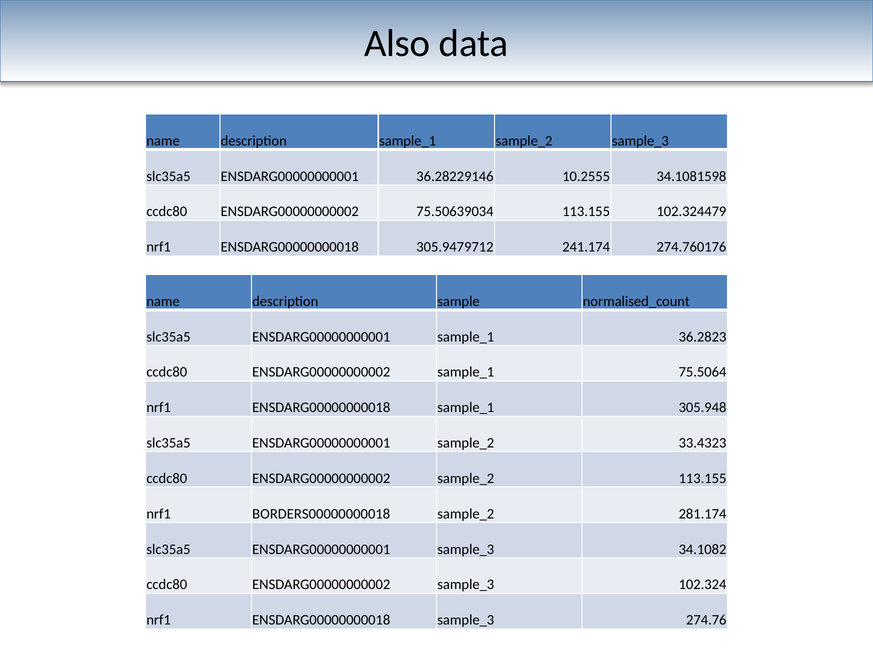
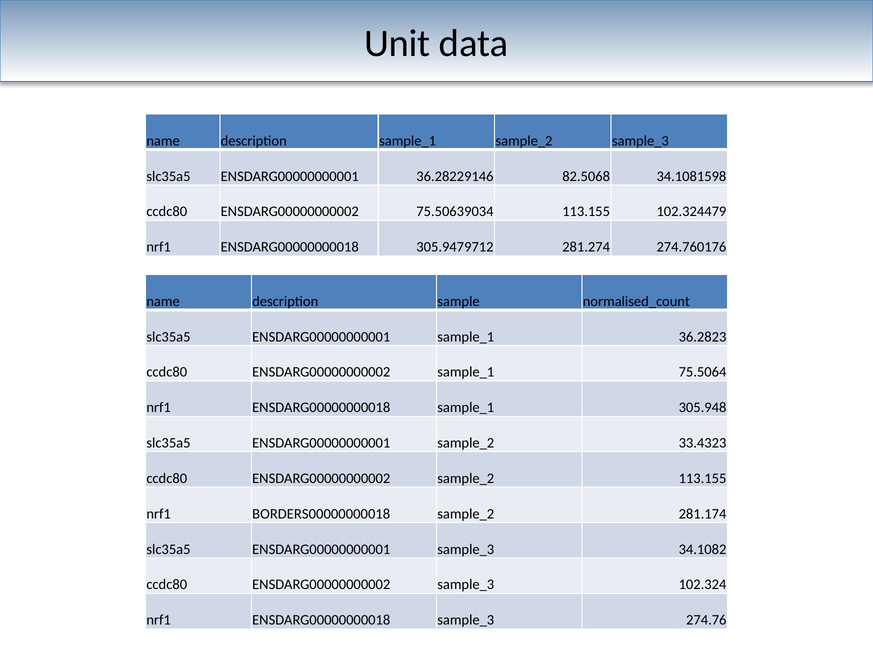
Also: Also -> Unit
10.2555: 10.2555 -> 82.5068
241.174: 241.174 -> 281.274
